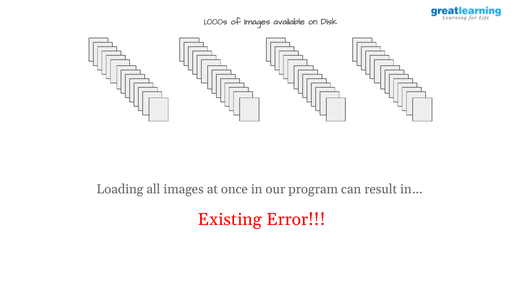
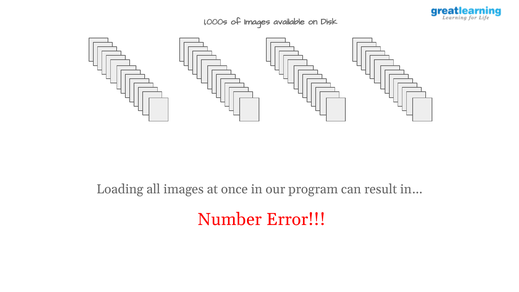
Existing: Existing -> Number
